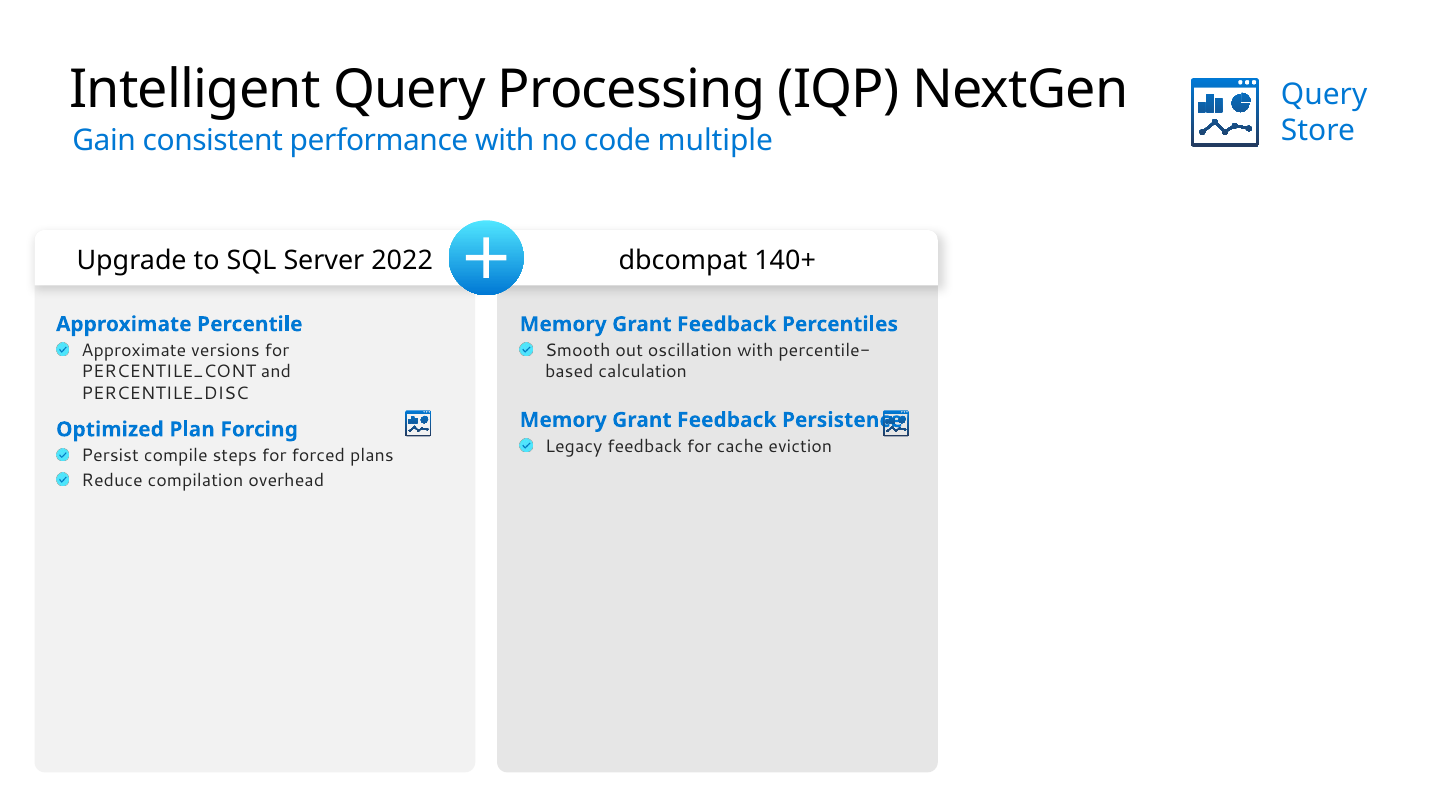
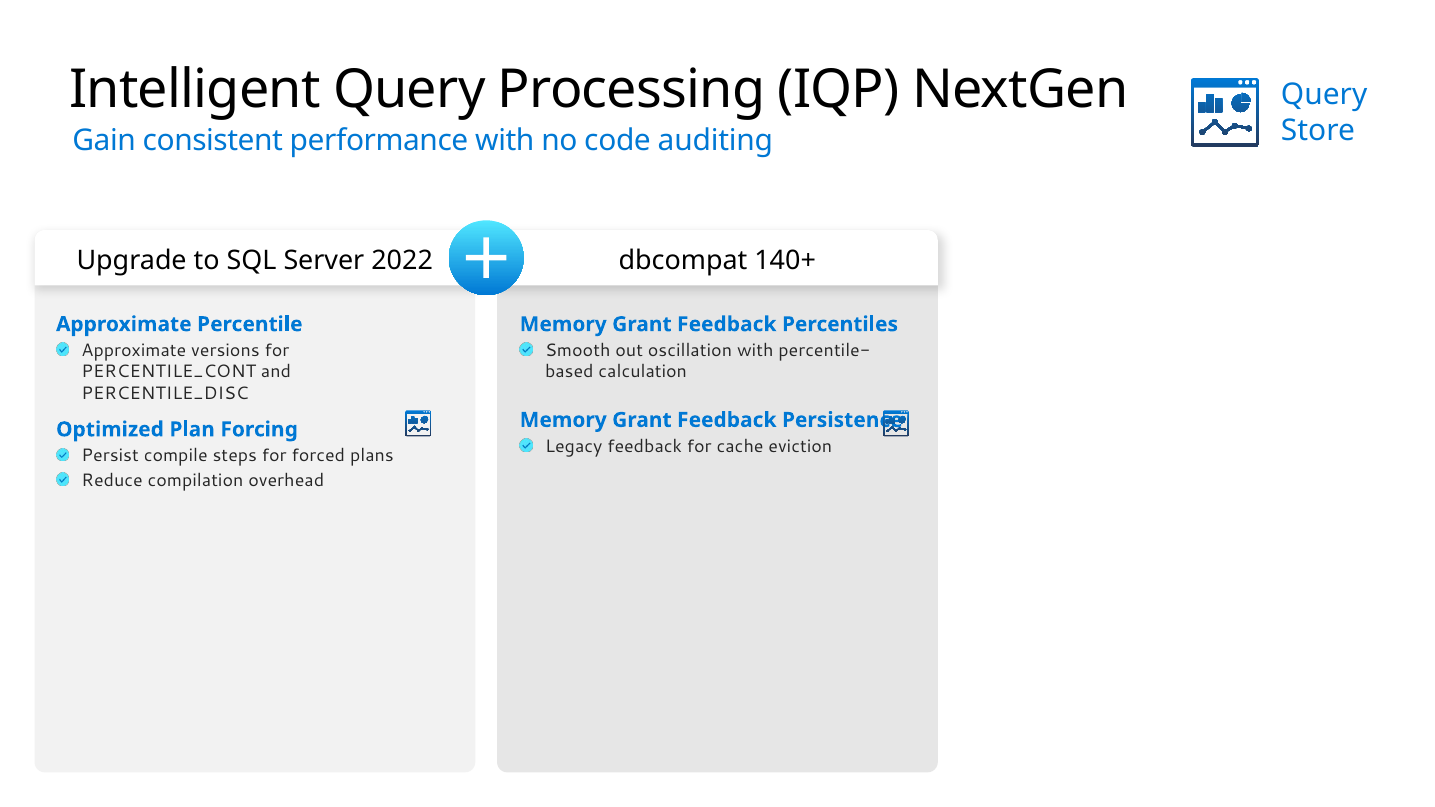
multiple: multiple -> auditing
